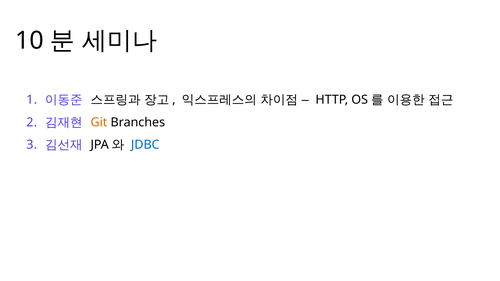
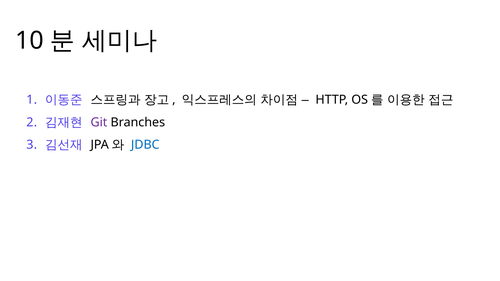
Git colour: orange -> purple
